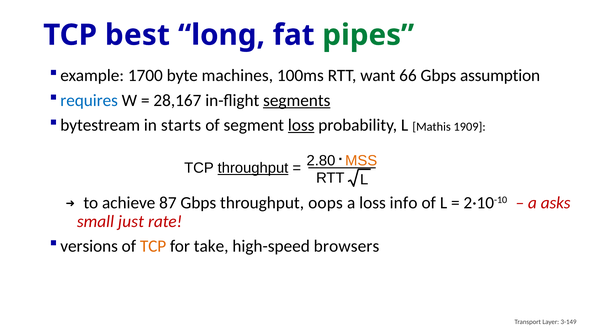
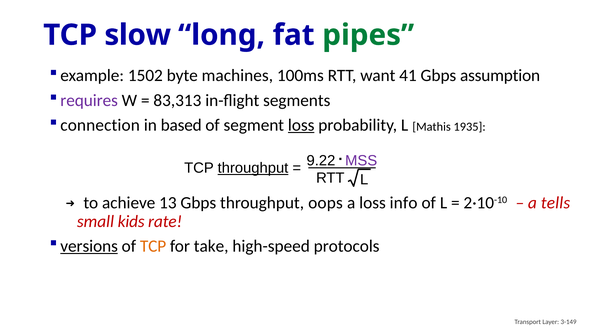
best: best -> slow
1700: 1700 -> 1502
66: 66 -> 41
requires colour: blue -> purple
28,167: 28,167 -> 83,313
segments underline: present -> none
bytestream: bytestream -> connection
starts: starts -> based
1909: 1909 -> 1935
2.80: 2.80 -> 9.22
MSS colour: orange -> purple
87: 87 -> 13
asks: asks -> tells
just: just -> kids
versions underline: none -> present
browsers: browsers -> protocols
